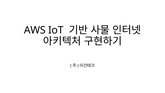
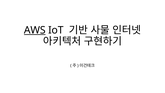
AWS underline: none -> present
